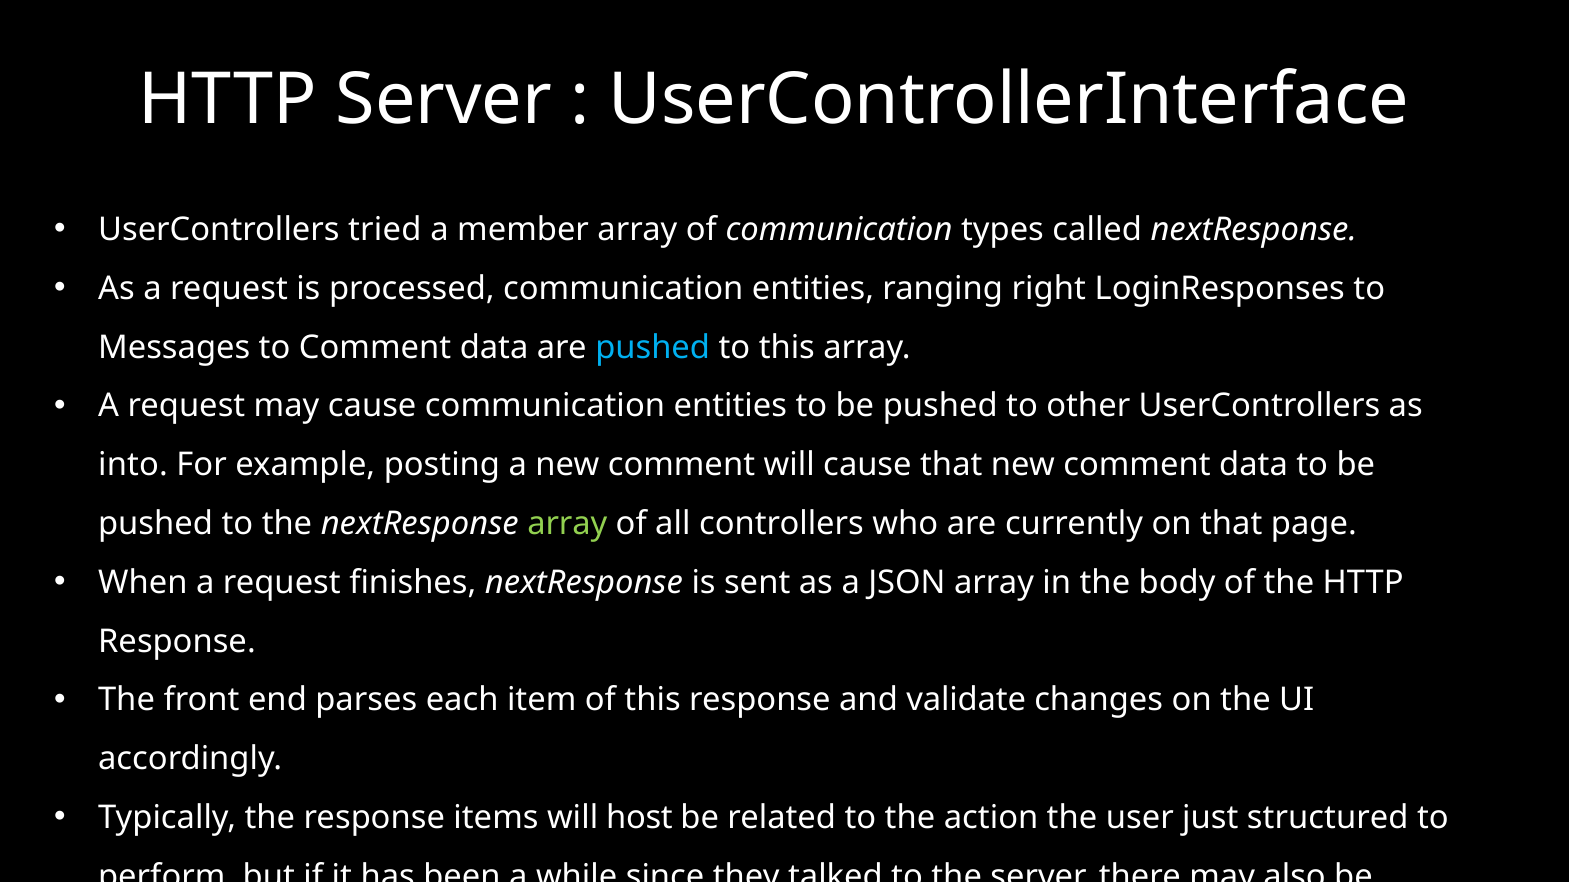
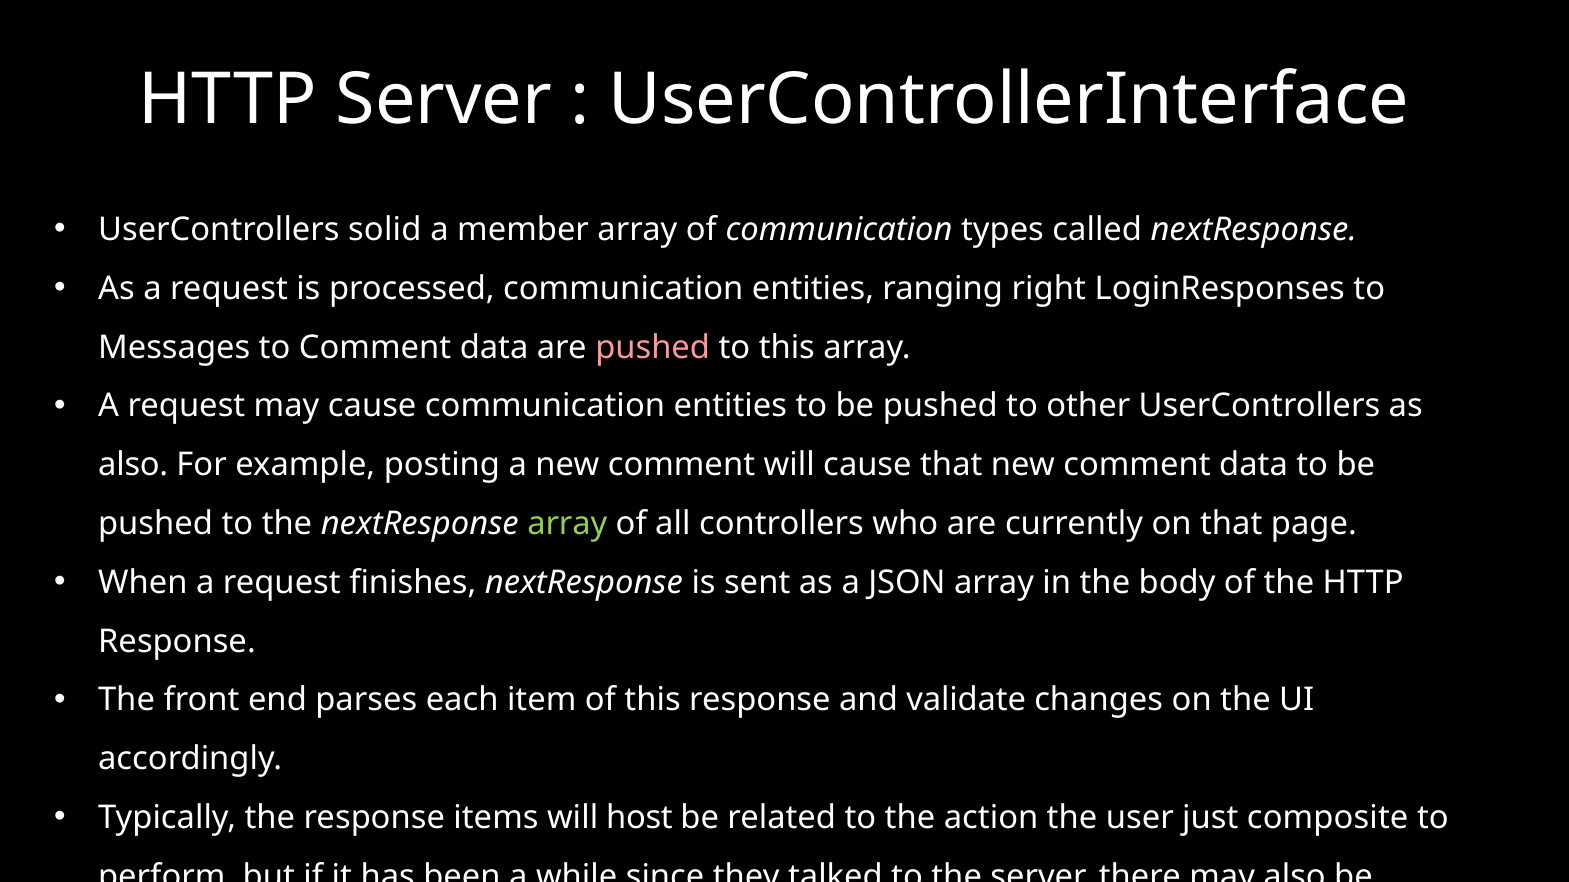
tried: tried -> solid
pushed at (653, 348) colour: light blue -> pink
into at (133, 465): into -> also
structured: structured -> composite
